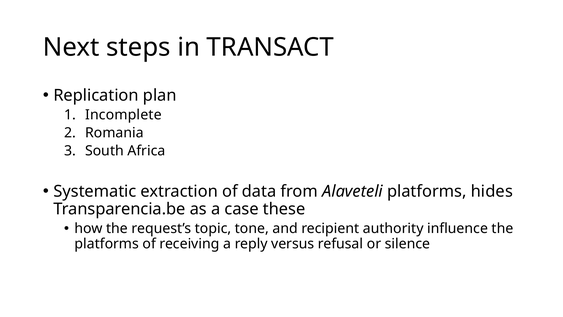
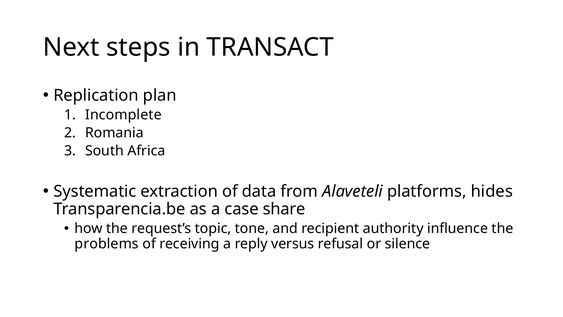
these: these -> share
platforms at (107, 244): platforms -> problems
